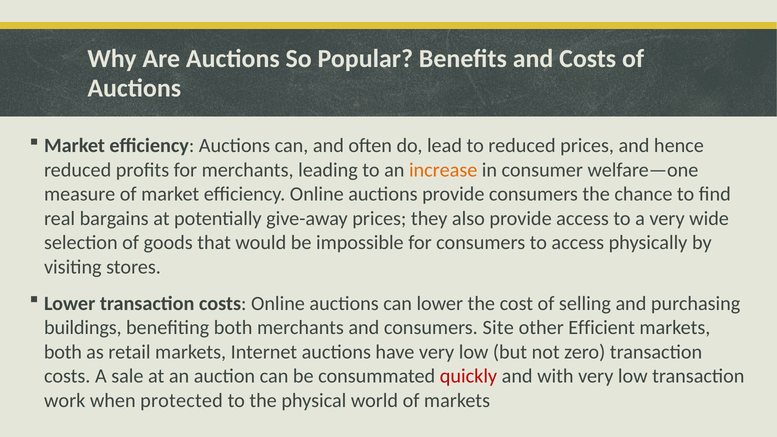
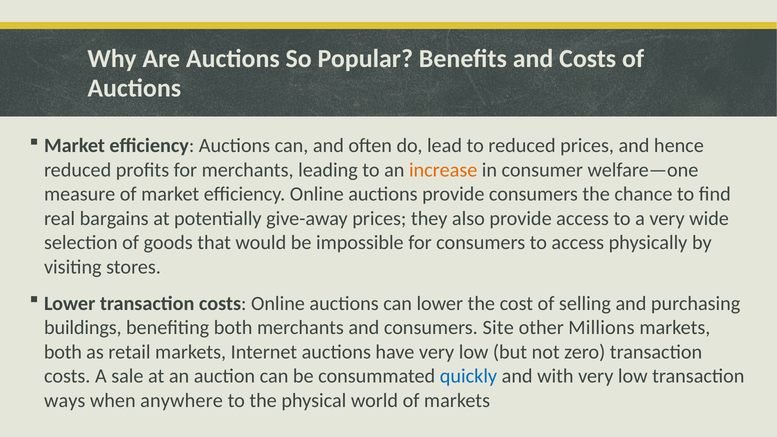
Efficient: Efficient -> Millions
quickly colour: red -> blue
work: work -> ways
protected: protected -> anywhere
